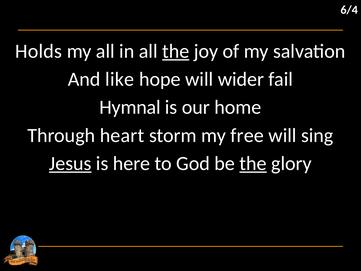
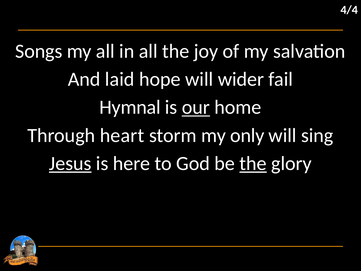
6/4: 6/4 -> 4/4
Holds: Holds -> Songs
the at (176, 51) underline: present -> none
like: like -> laid
our underline: none -> present
free: free -> only
